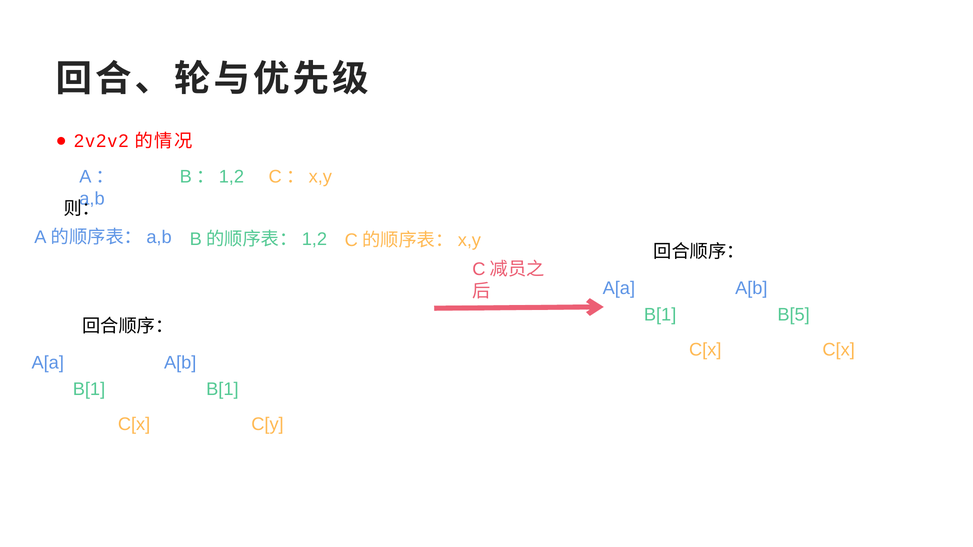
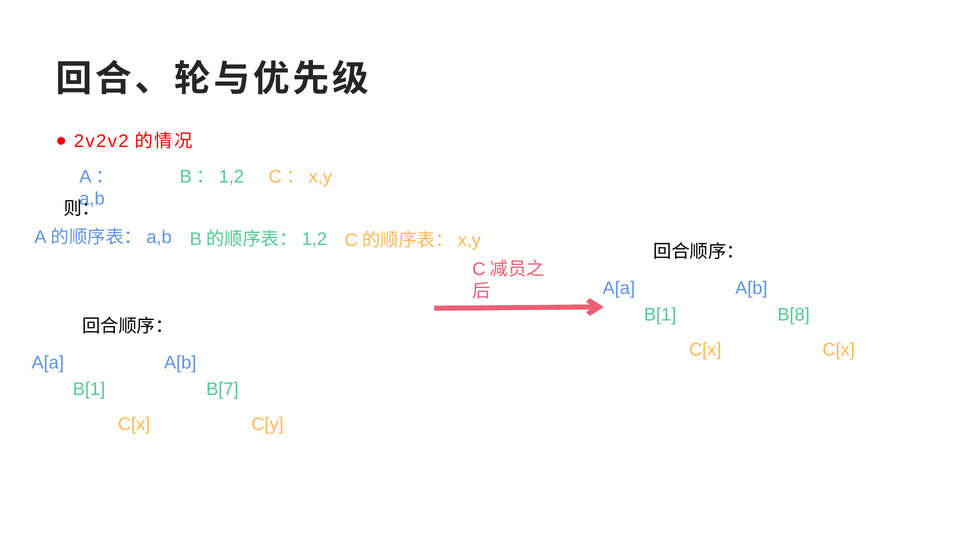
B[5: B[5 -> B[8
B[1 B[1: B[1 -> B[7
